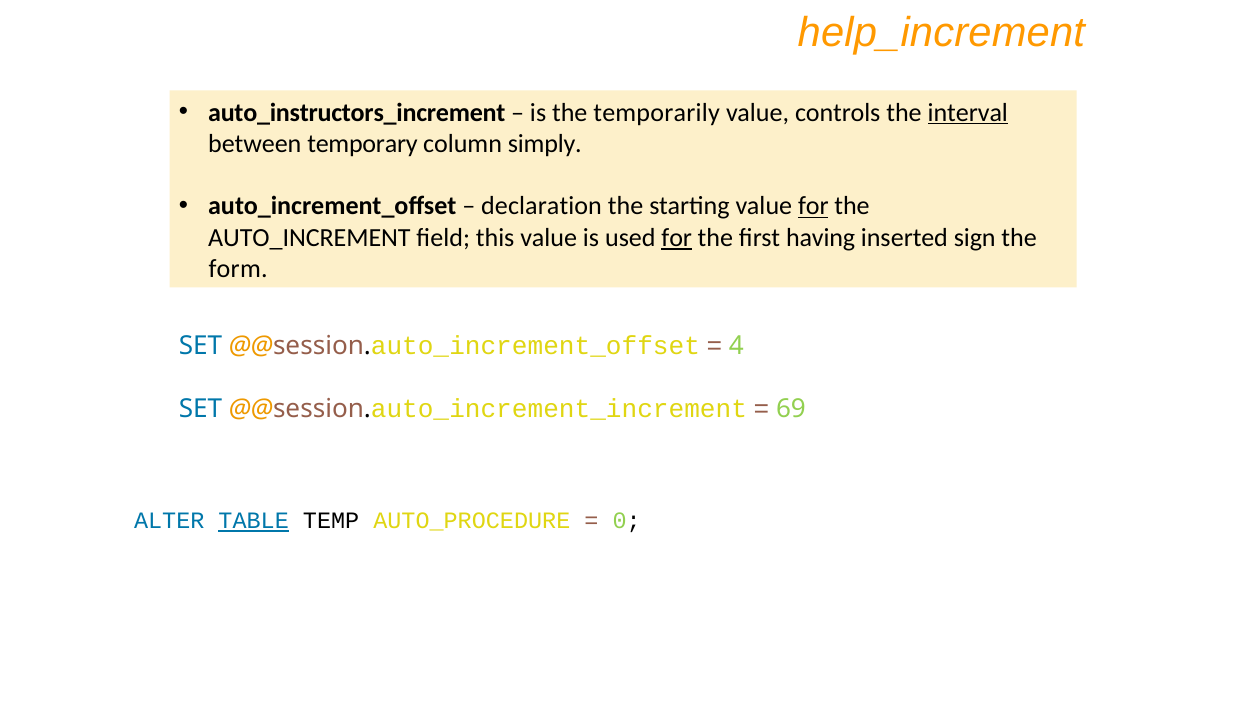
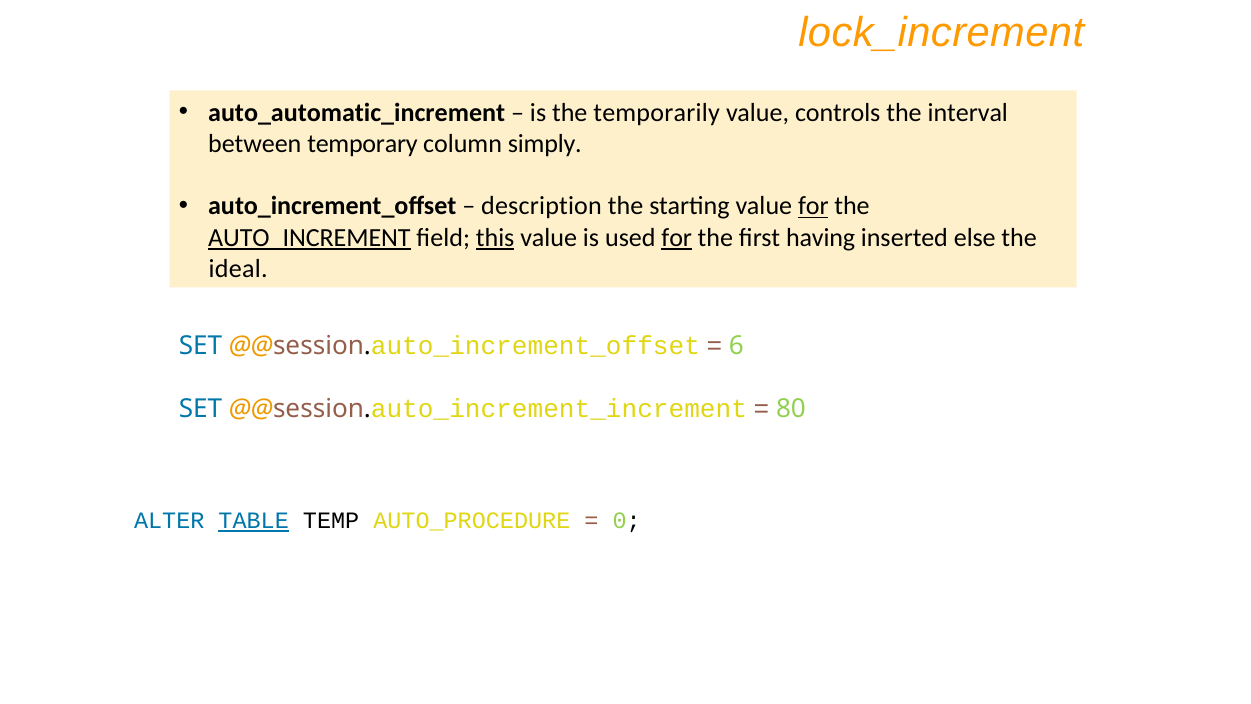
help_increment: help_increment -> lock_increment
auto_instructors_increment: auto_instructors_increment -> auto_automatic_increment
interval underline: present -> none
declaration: declaration -> description
AUTO_INCREMENT underline: none -> present
this underline: none -> present
sign: sign -> else
form: form -> ideal
4: 4 -> 6
69: 69 -> 80
